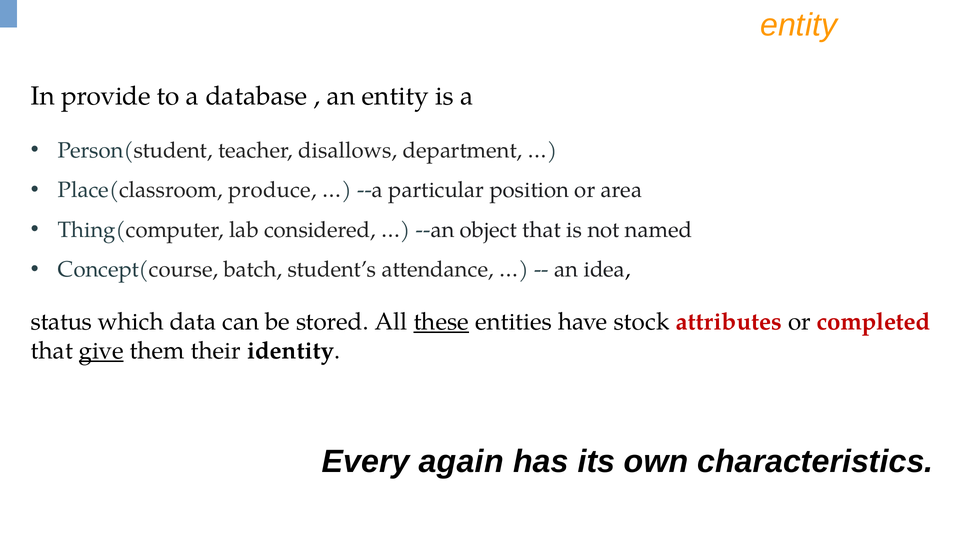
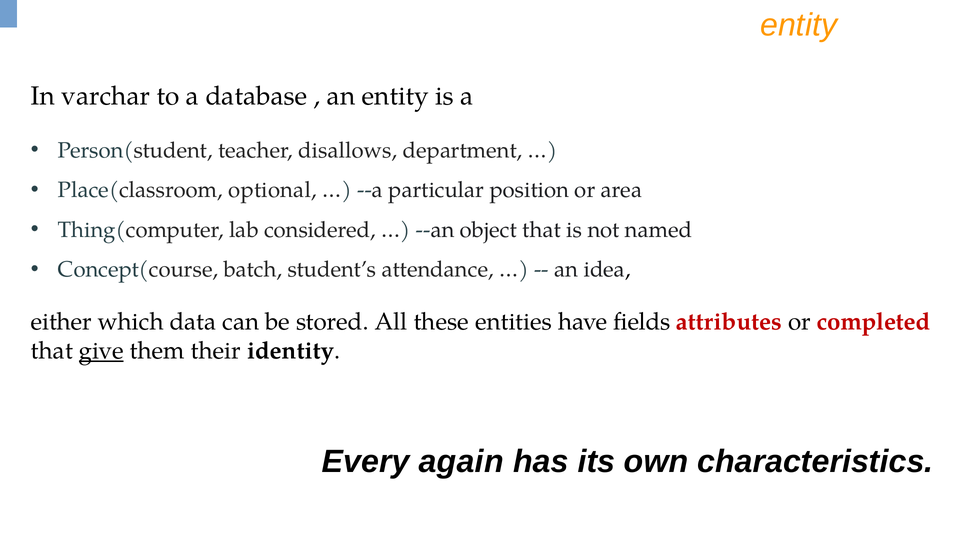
provide: provide -> varchar
produce: produce -> optional
status: status -> either
these underline: present -> none
stock: stock -> fields
